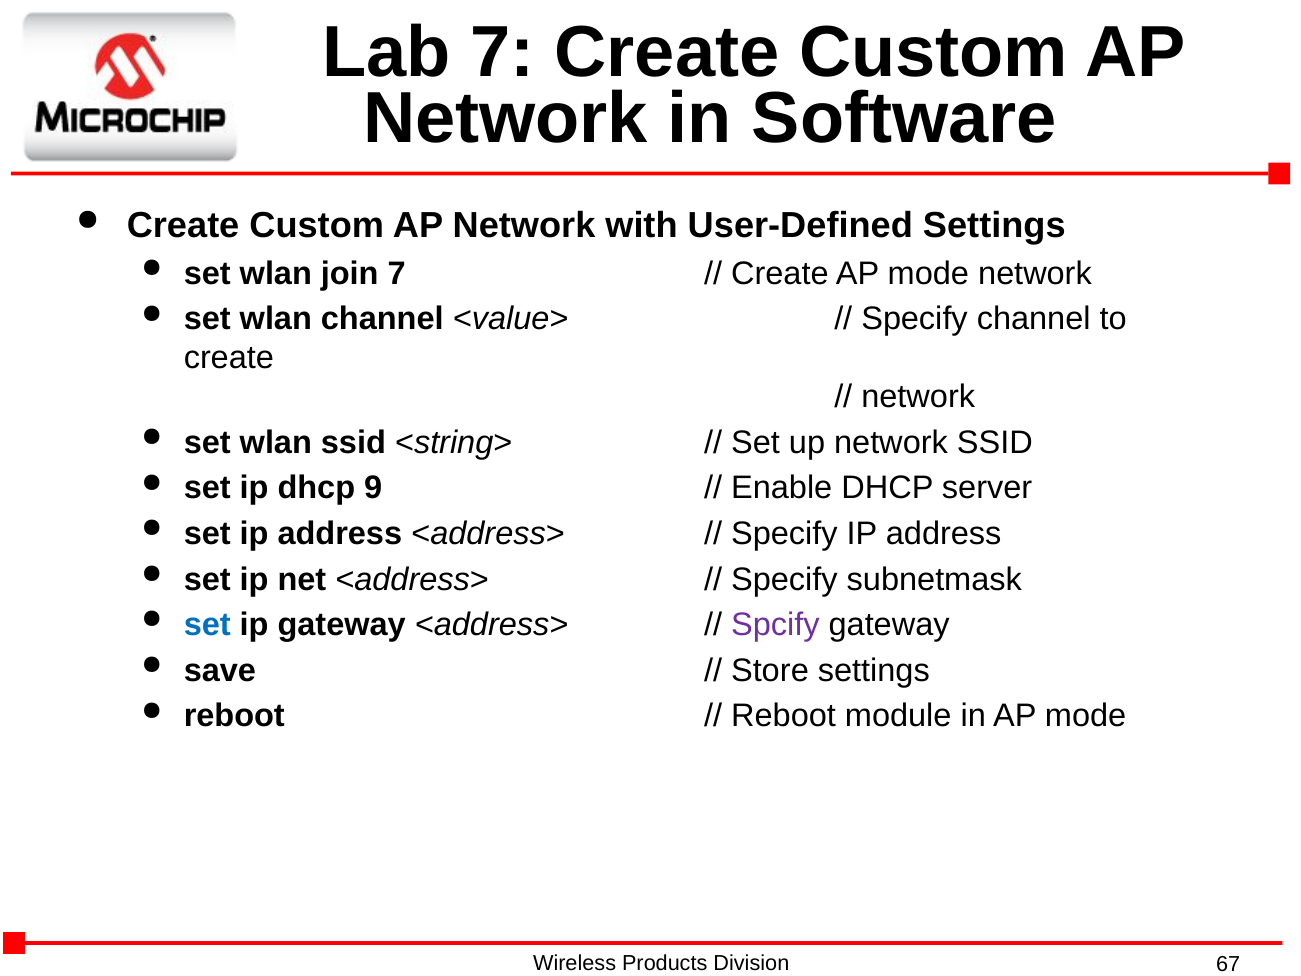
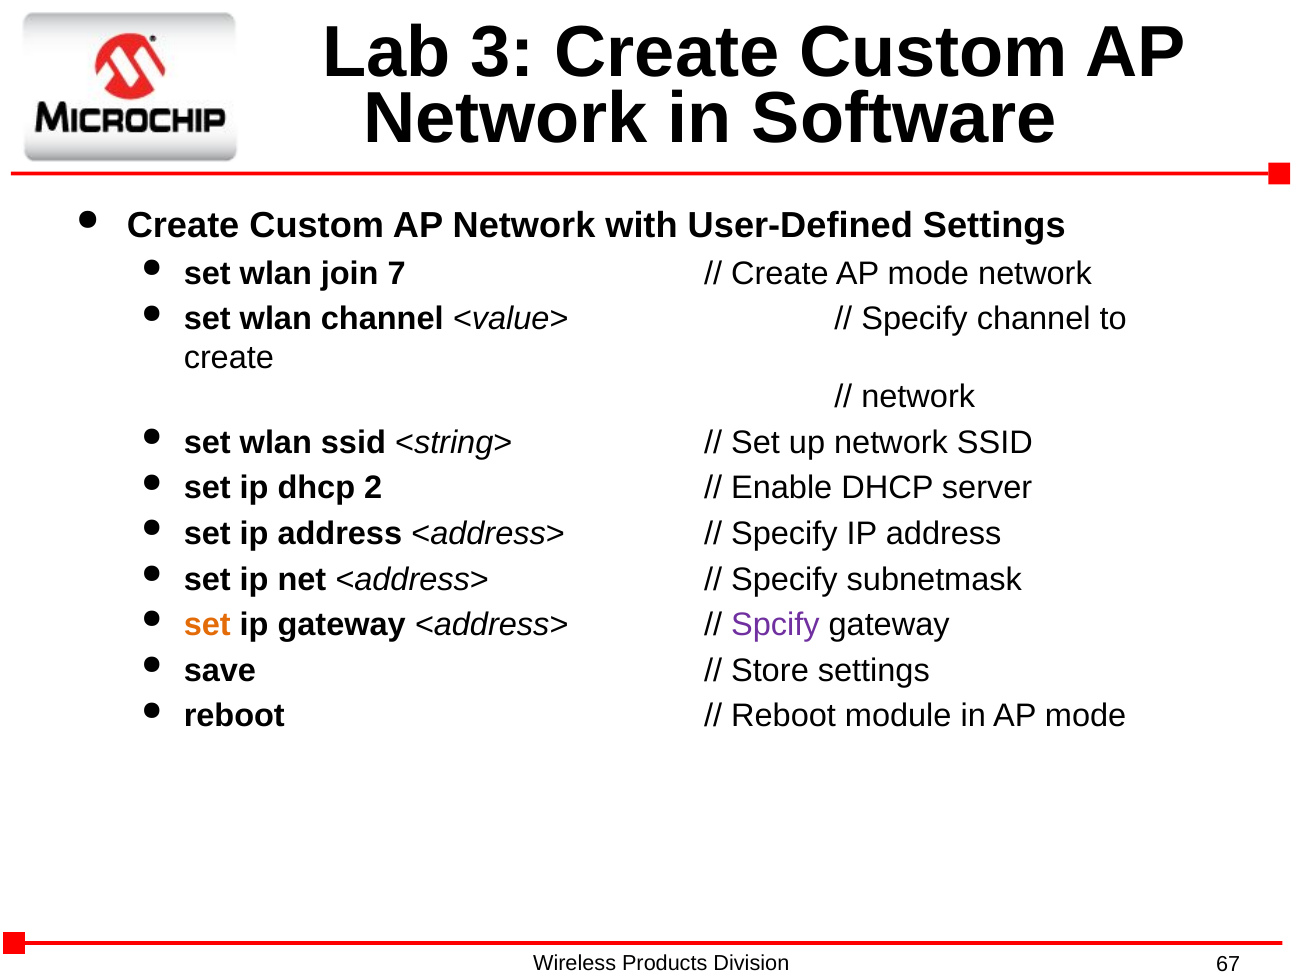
Lab 7: 7 -> 3
9: 9 -> 2
set at (207, 625) colour: blue -> orange
